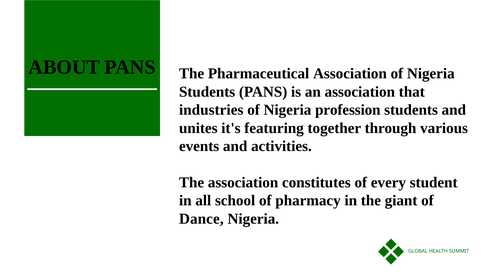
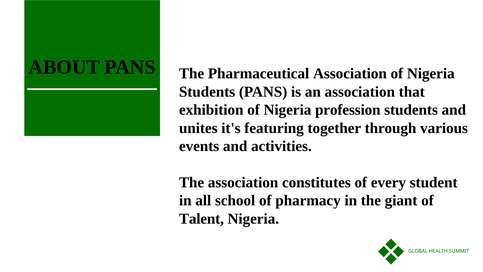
industries: industries -> exhibition
Dance: Dance -> Talent
